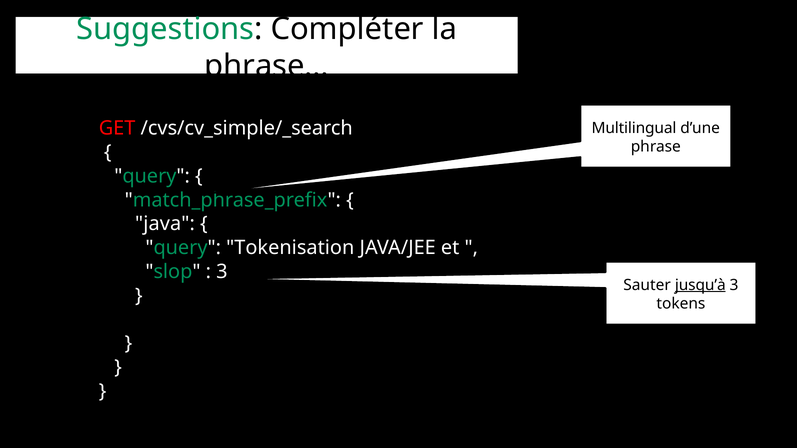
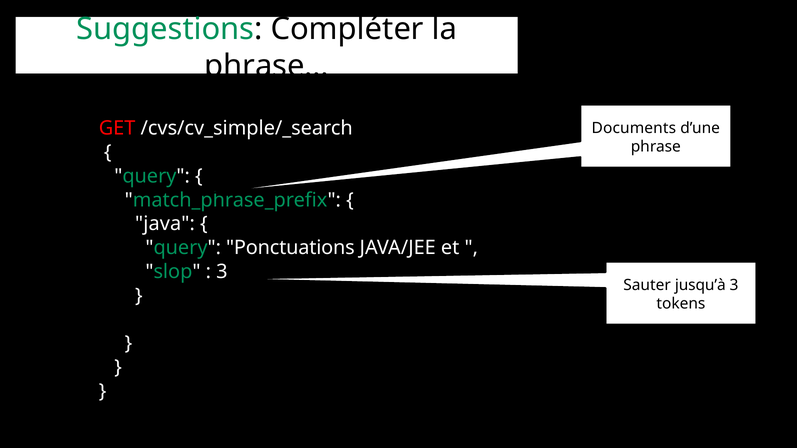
Multilingual: Multilingual -> Documents
Tokenisation: Tokenisation -> Ponctuations
jusqu’à underline: present -> none
